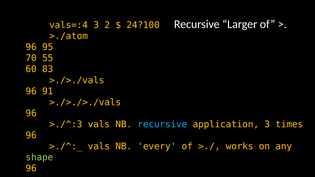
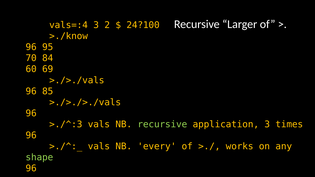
>./atom: >./atom -> >./know
55: 55 -> 84
83: 83 -> 69
91: 91 -> 85
recursive at (162, 124) colour: light blue -> light green
